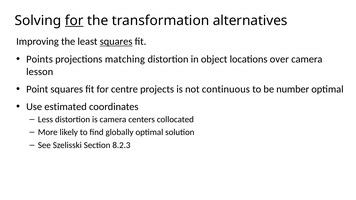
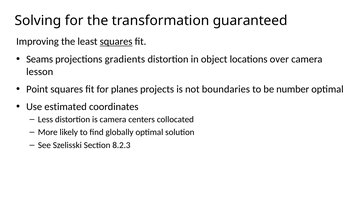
for at (74, 21) underline: present -> none
alternatives: alternatives -> guaranteed
Points: Points -> Seams
matching: matching -> gradients
centre: centre -> planes
continuous: continuous -> boundaries
